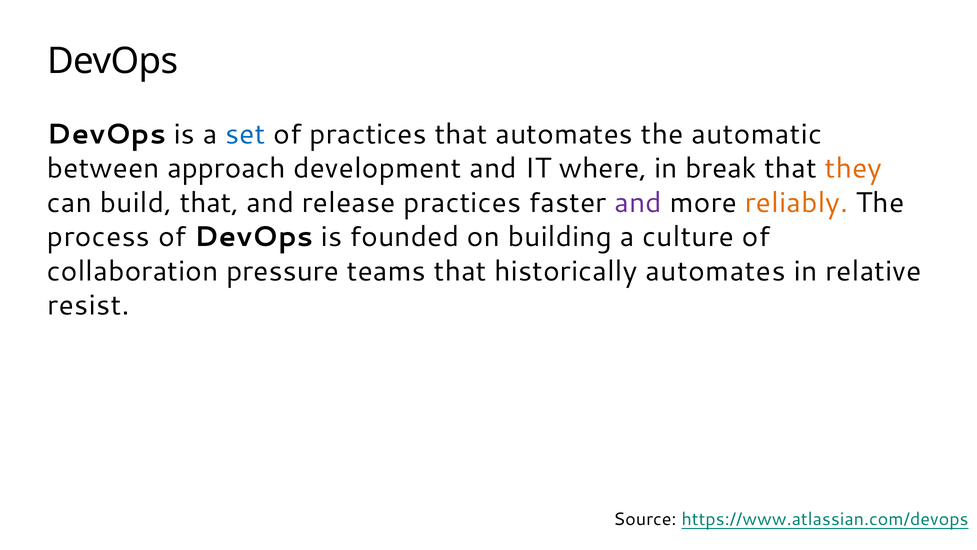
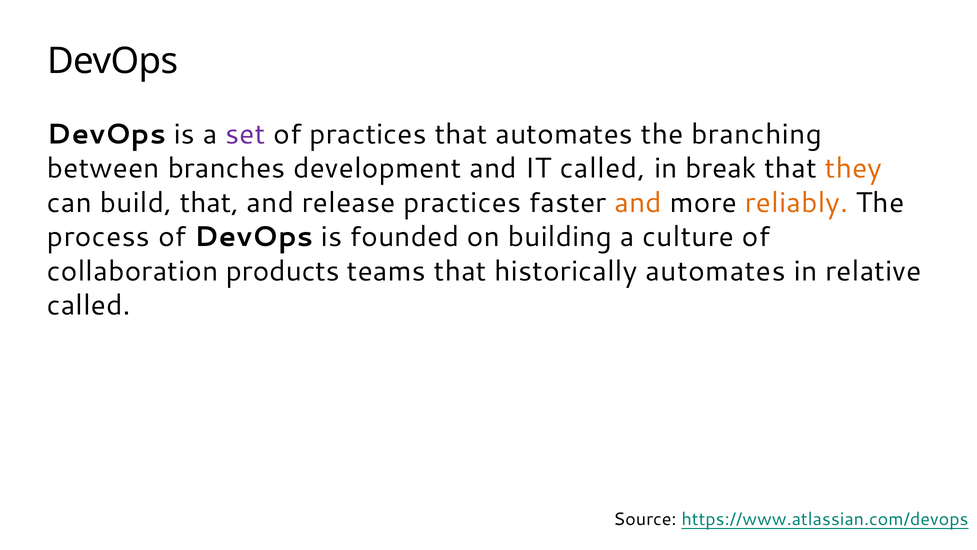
set colour: blue -> purple
automatic: automatic -> branching
approach: approach -> branches
IT where: where -> called
and at (638, 202) colour: purple -> orange
pressure: pressure -> products
resist at (89, 305): resist -> called
